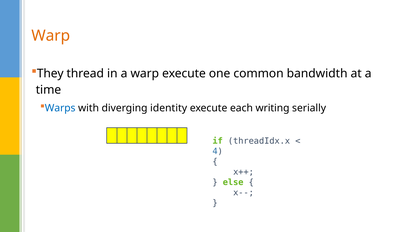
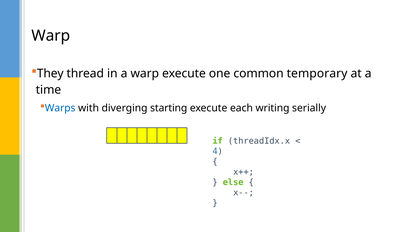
Warp at (51, 36) colour: orange -> black
bandwidth: bandwidth -> temporary
identity: identity -> starting
